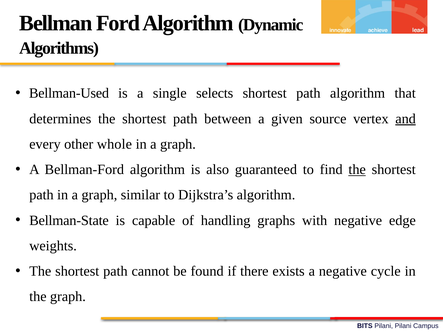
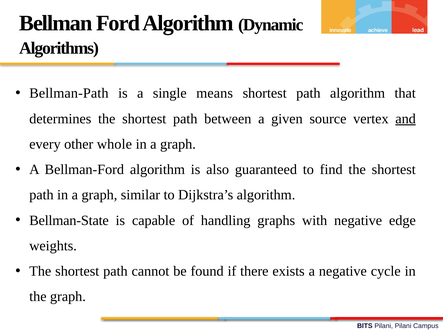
Bellman-Used: Bellman-Used -> Bellman-Path
selects: selects -> means
the at (357, 170) underline: present -> none
